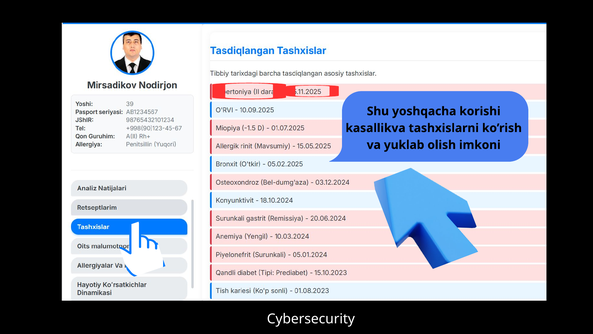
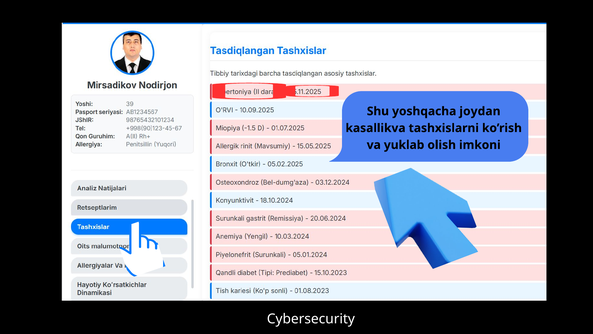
korishi: korishi -> joydan
